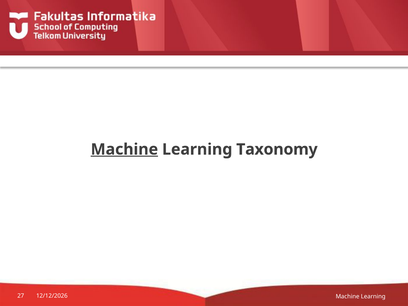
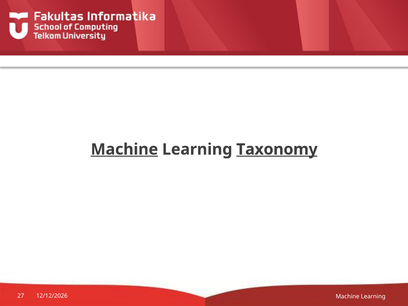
Taxonomy underline: none -> present
